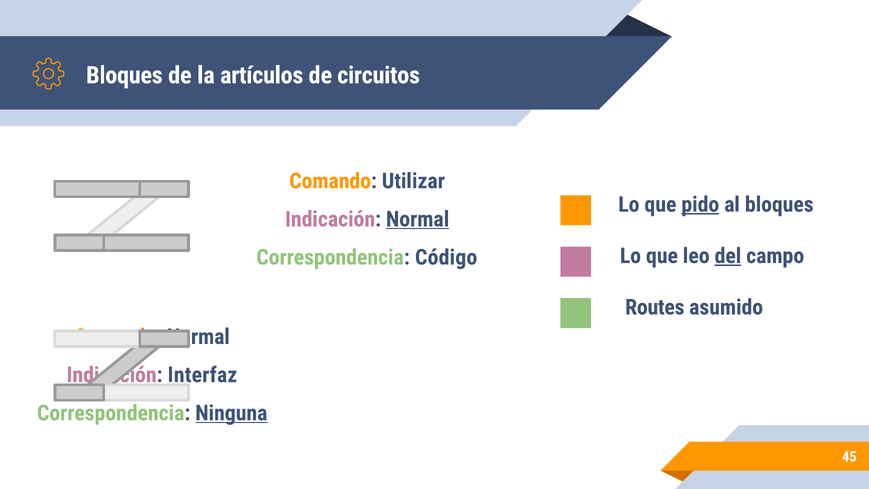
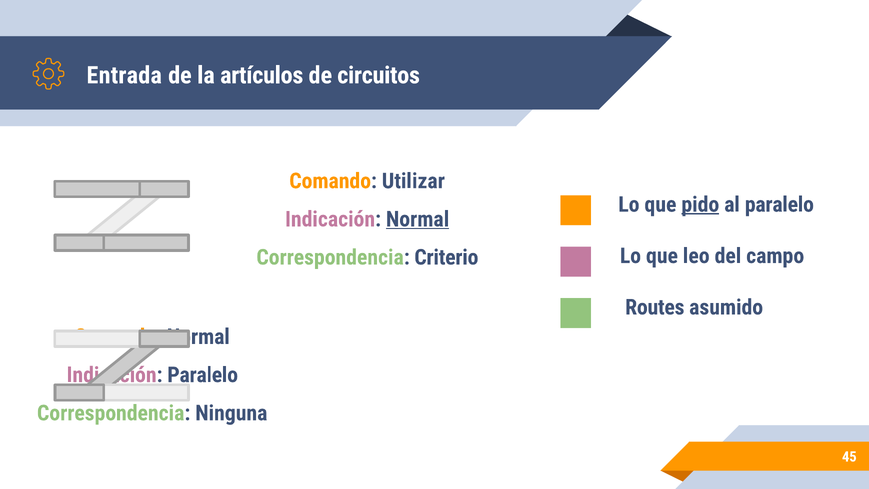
Bloques at (124, 75): Bloques -> Entrada
al bloques: bloques -> paralelo
del underline: present -> none
Código: Código -> Criterio
Interfaz at (202, 375): Interfaz -> Paralelo
Ninguna underline: present -> none
